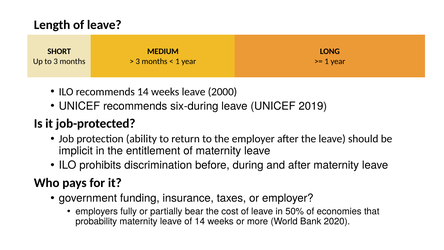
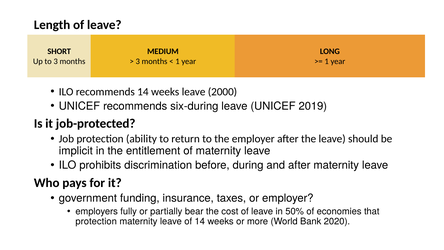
probability at (96, 221): probability -> protection
